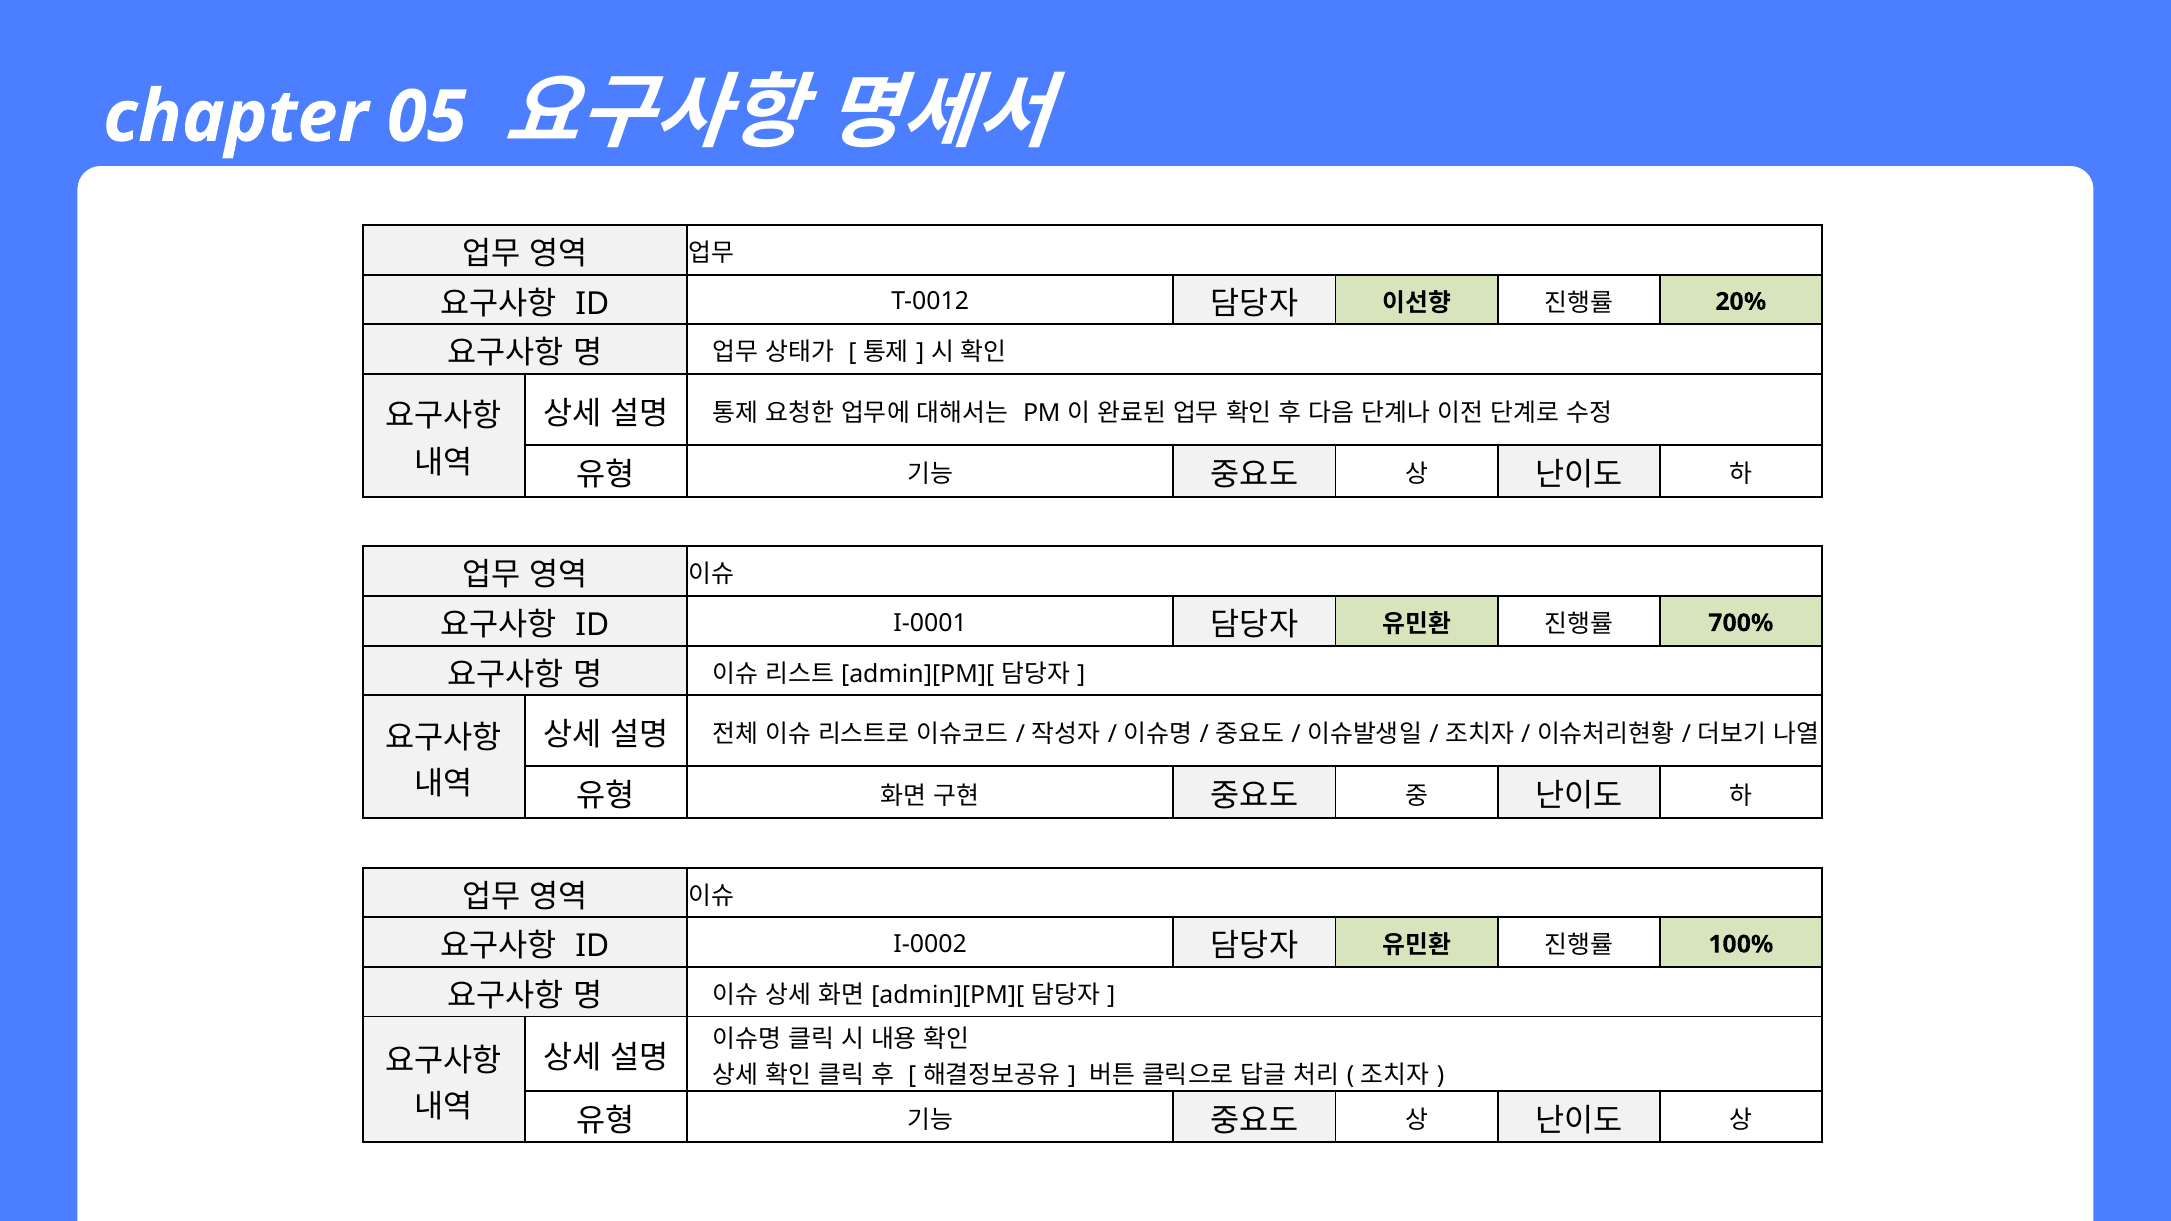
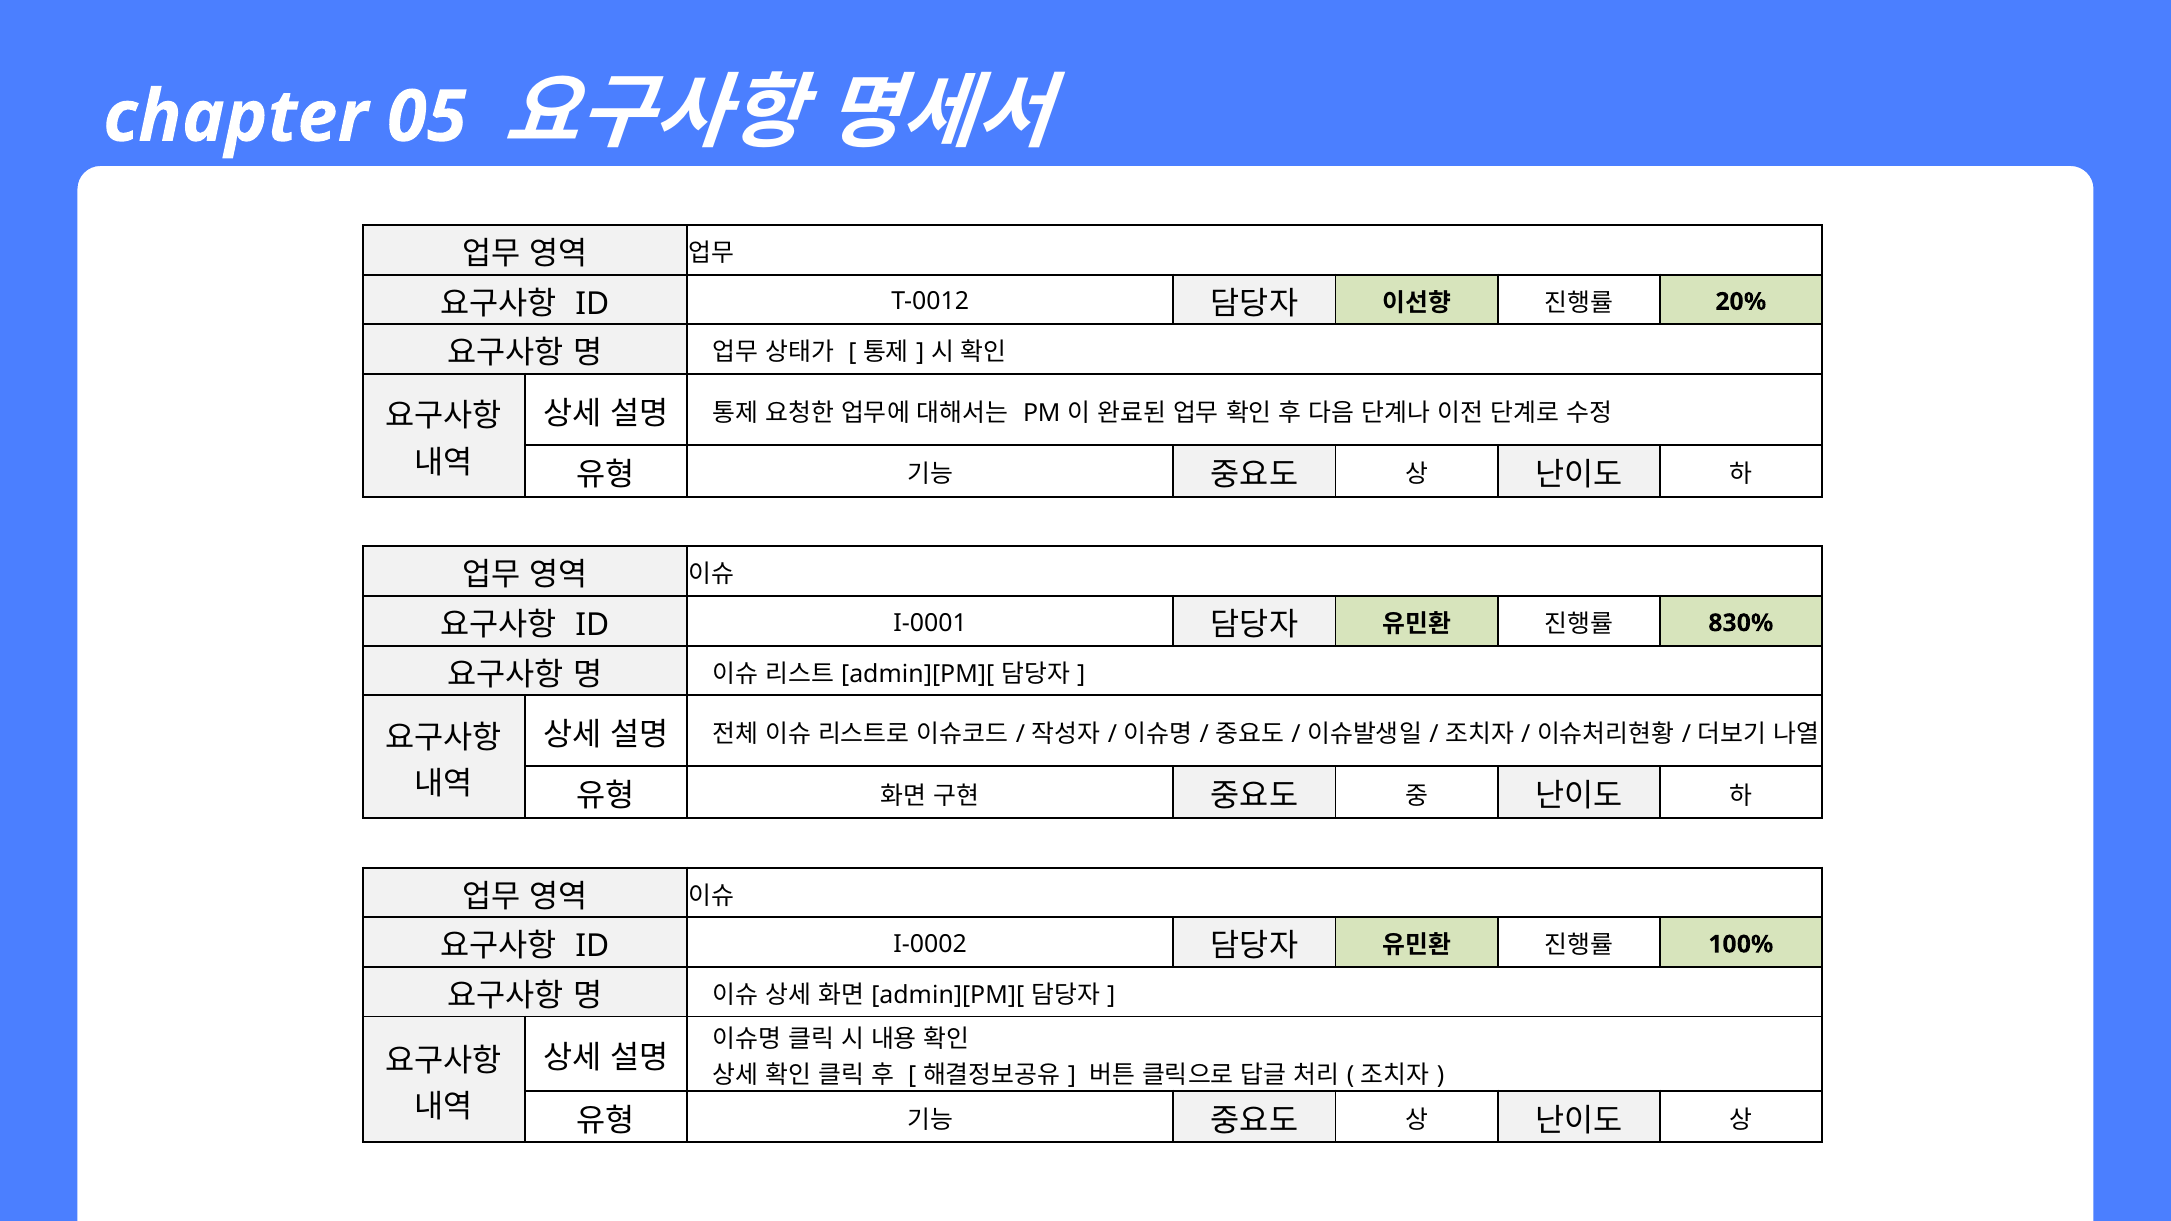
700%: 700% -> 830%
